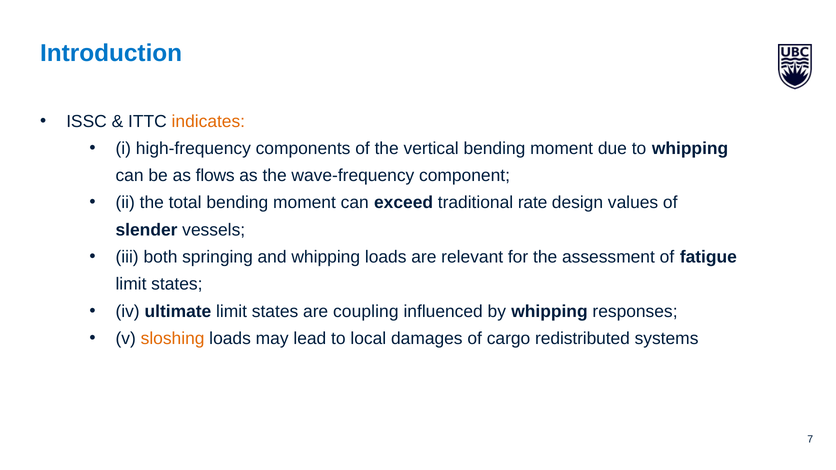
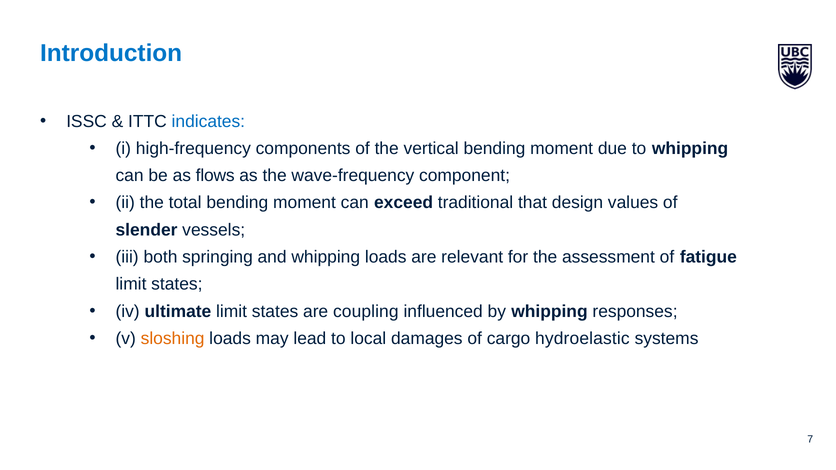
indicates colour: orange -> blue
rate: rate -> that
redistributed: redistributed -> hydroelastic
